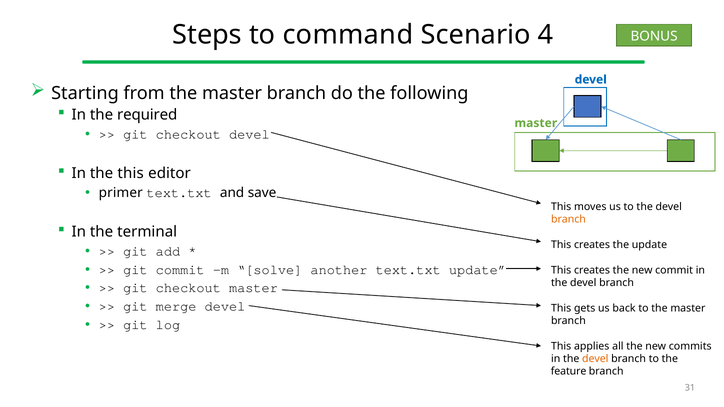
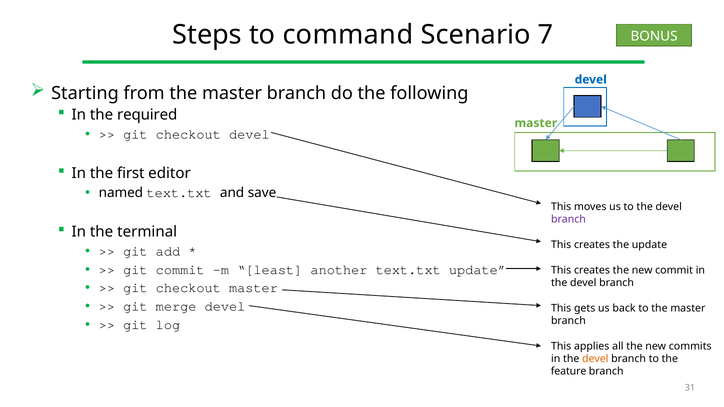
4: 4 -> 7
the this: this -> first
primer: primer -> named
branch at (568, 219) colour: orange -> purple
solve: solve -> least
